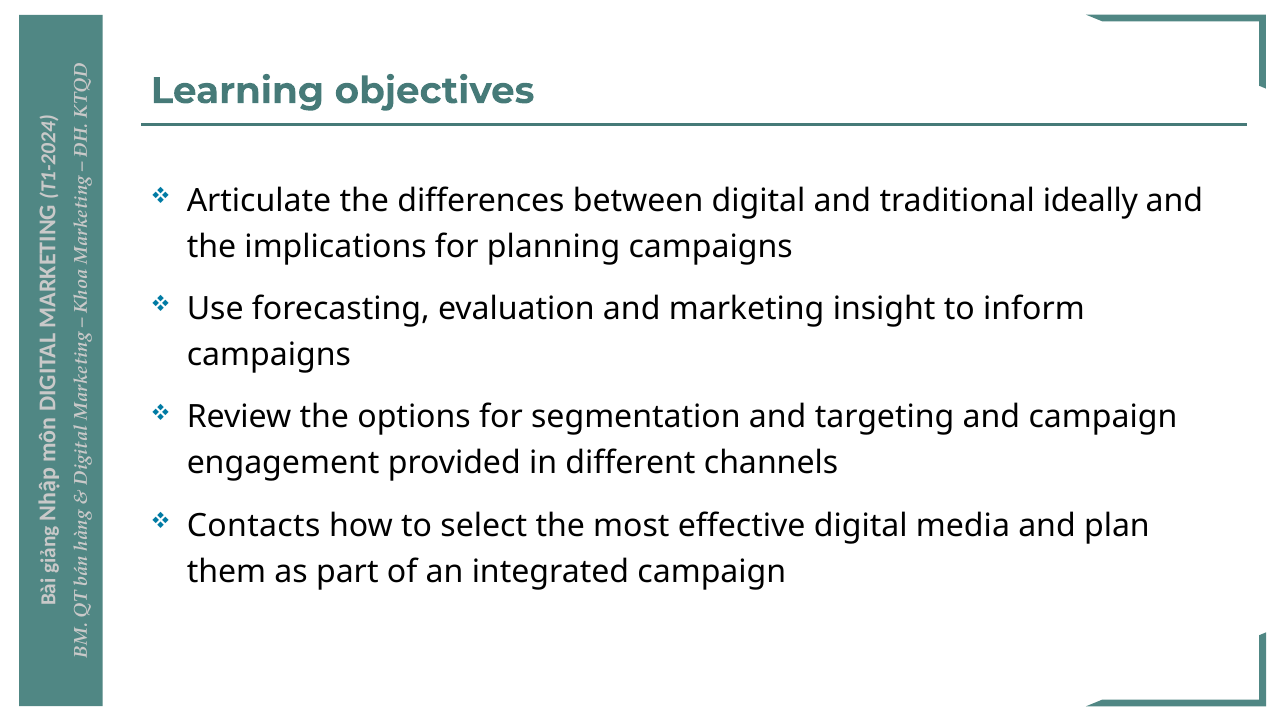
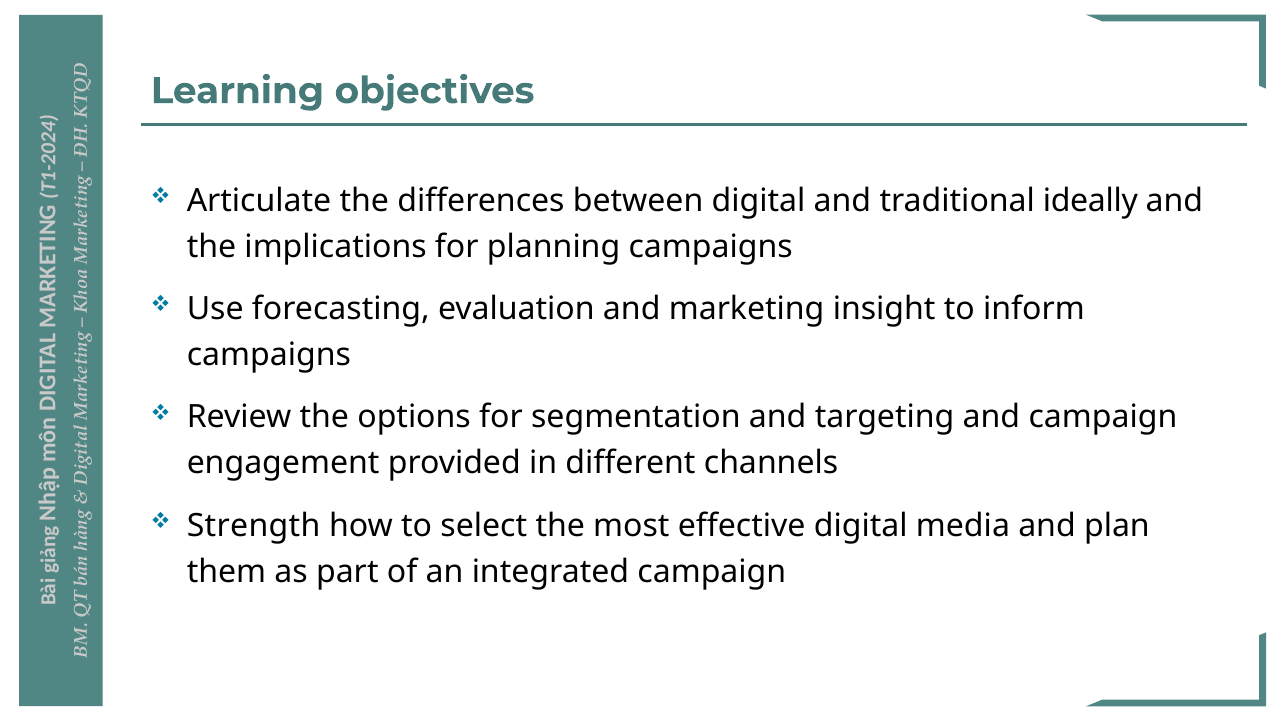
Contacts: Contacts -> Strength
